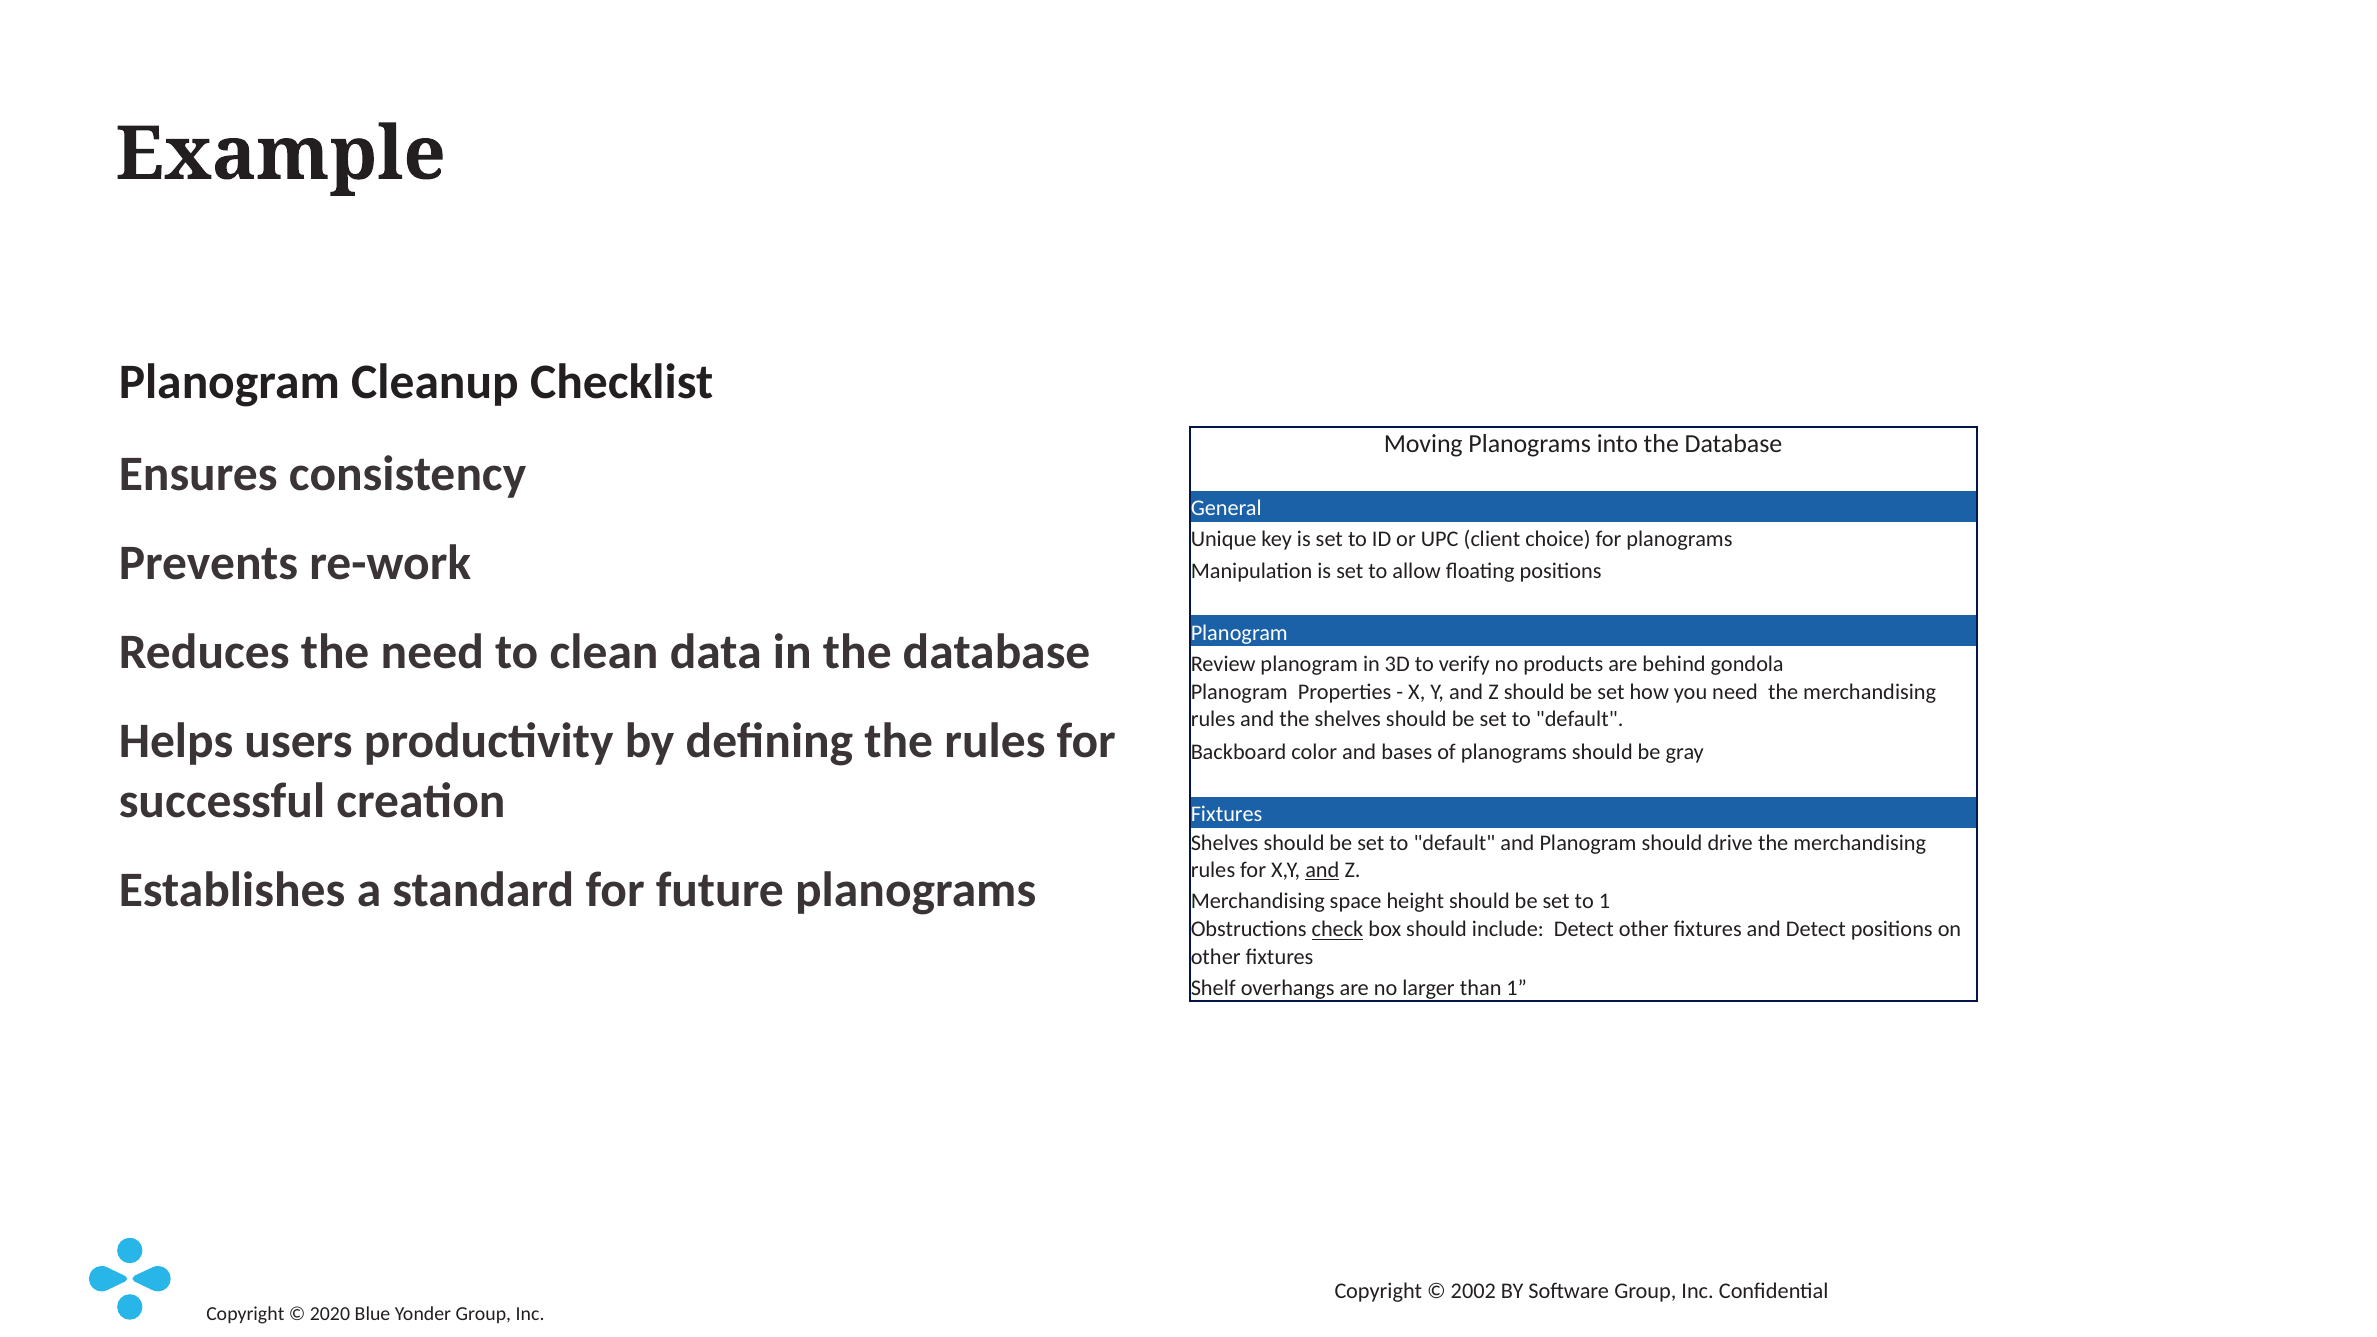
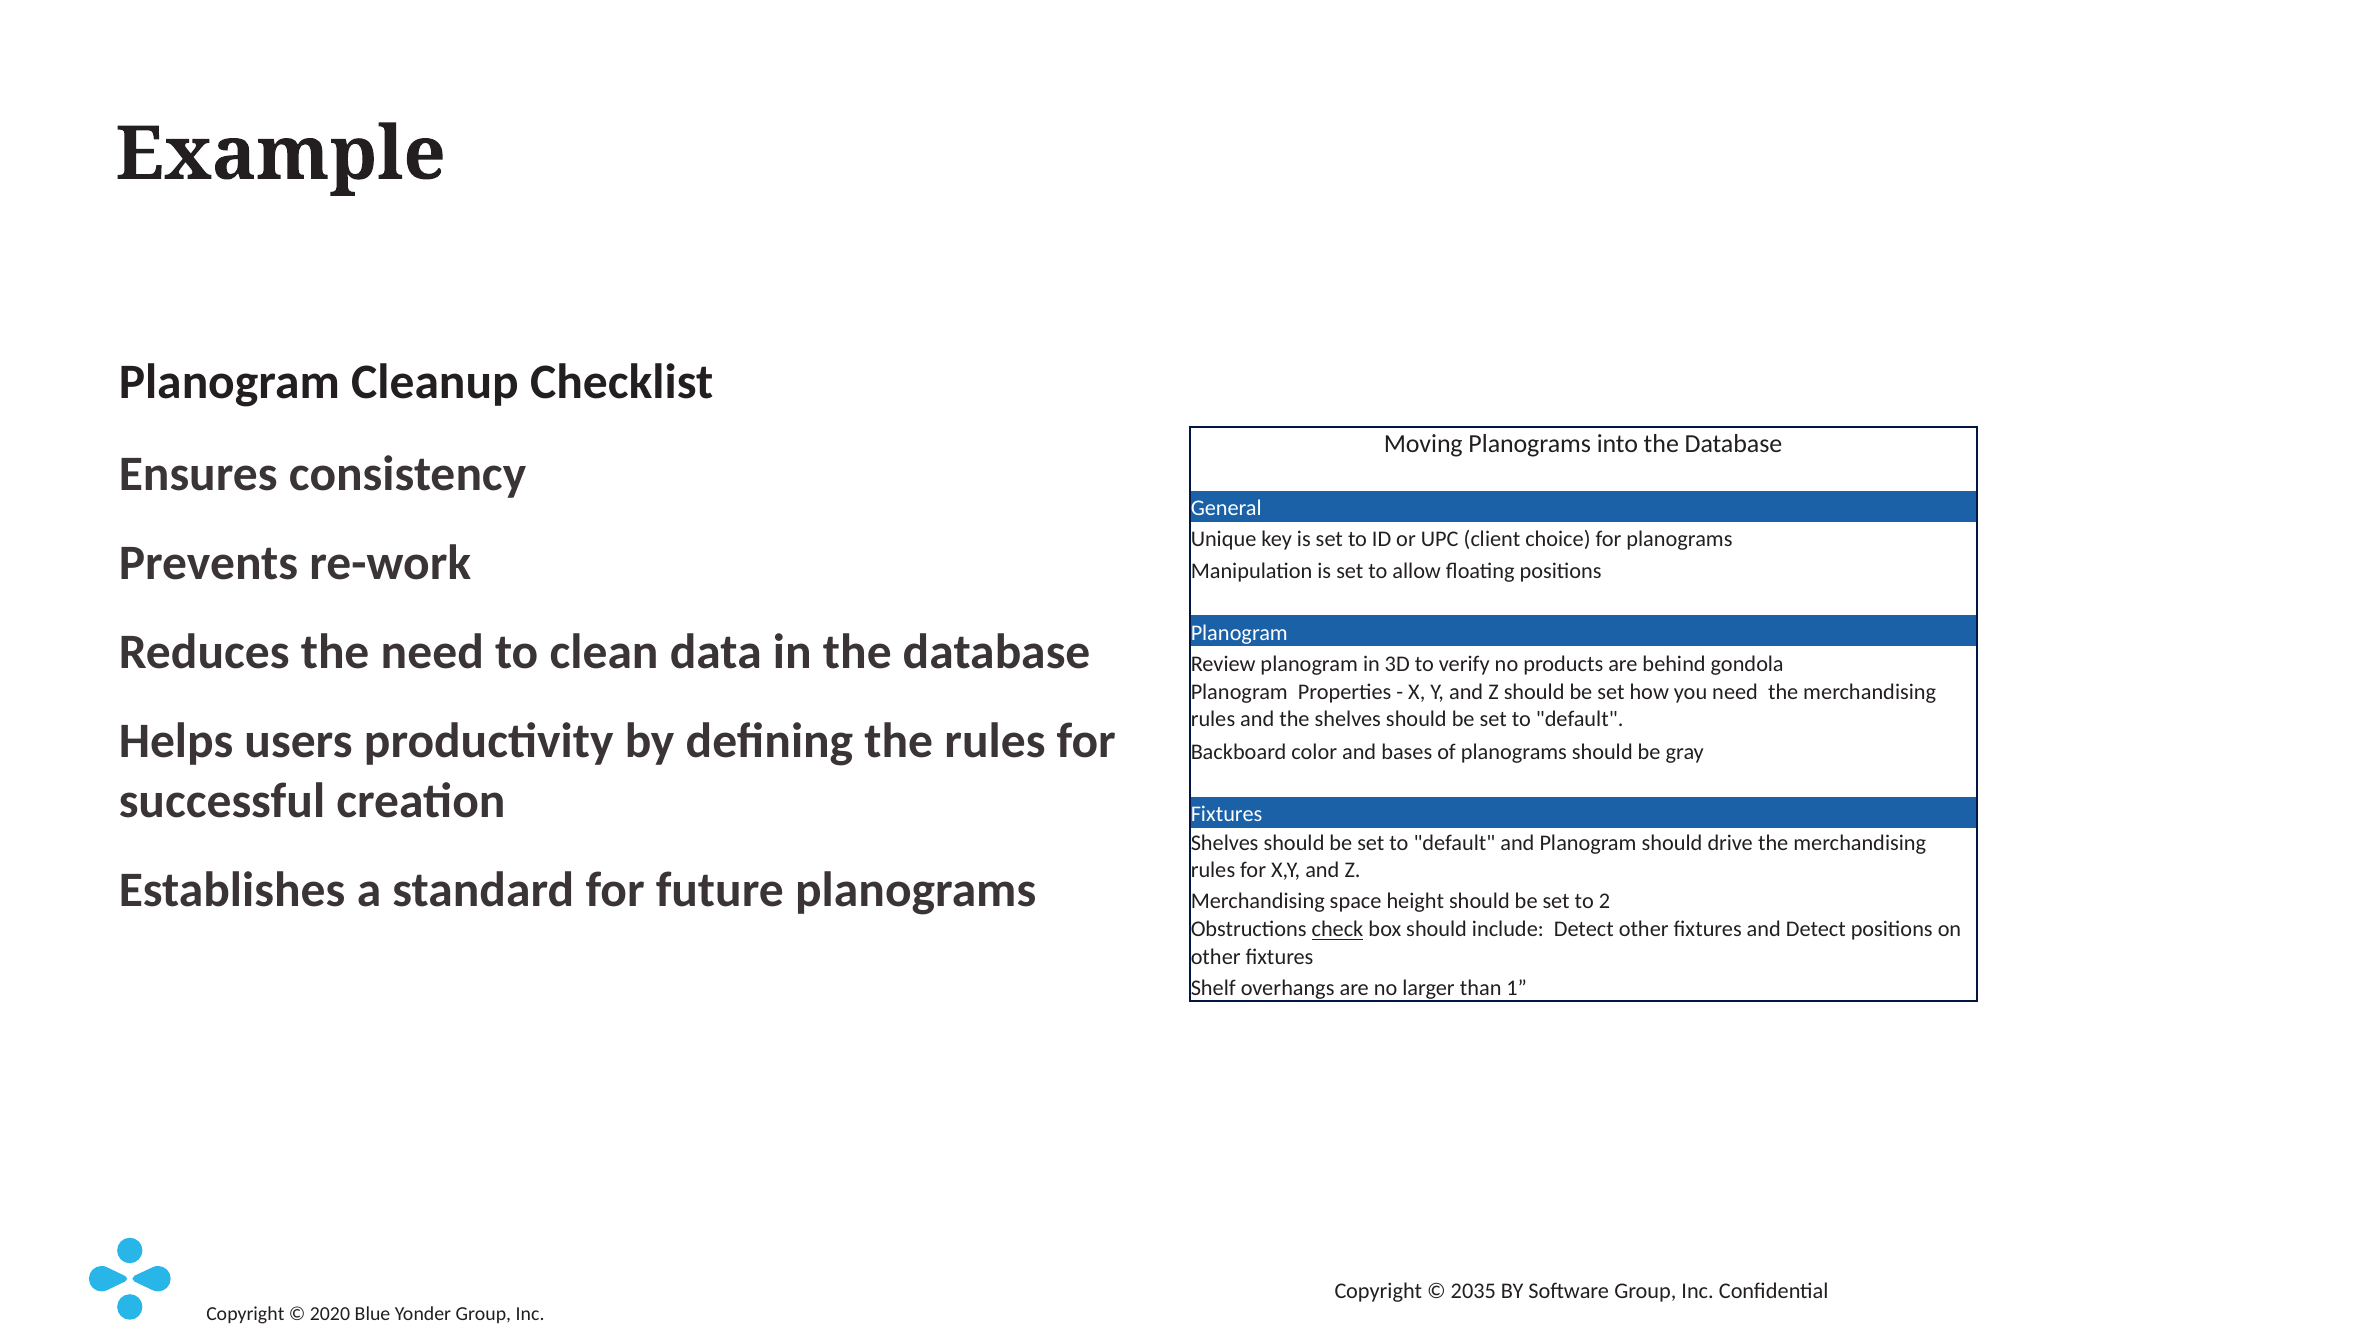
and at (1322, 870) underline: present -> none
to 1: 1 -> 2
2002: 2002 -> 2035
